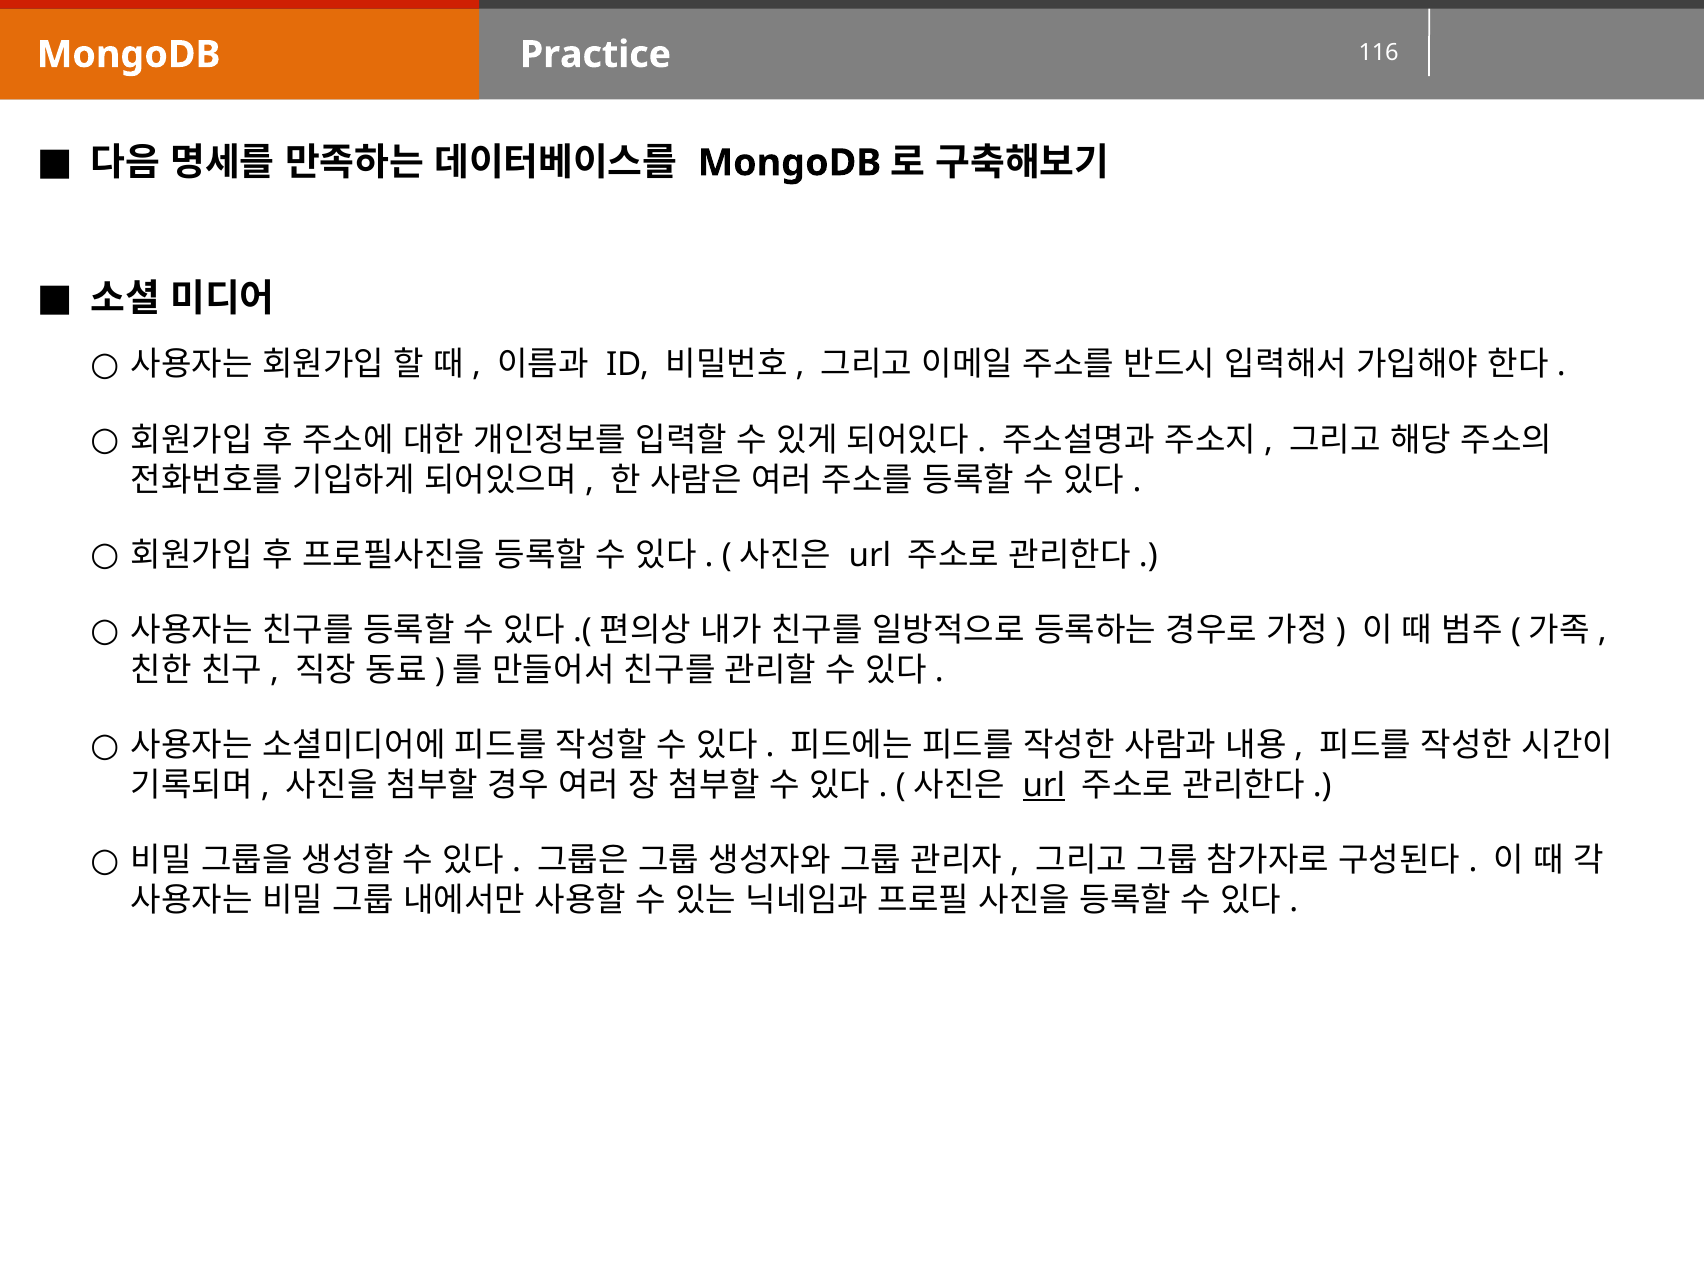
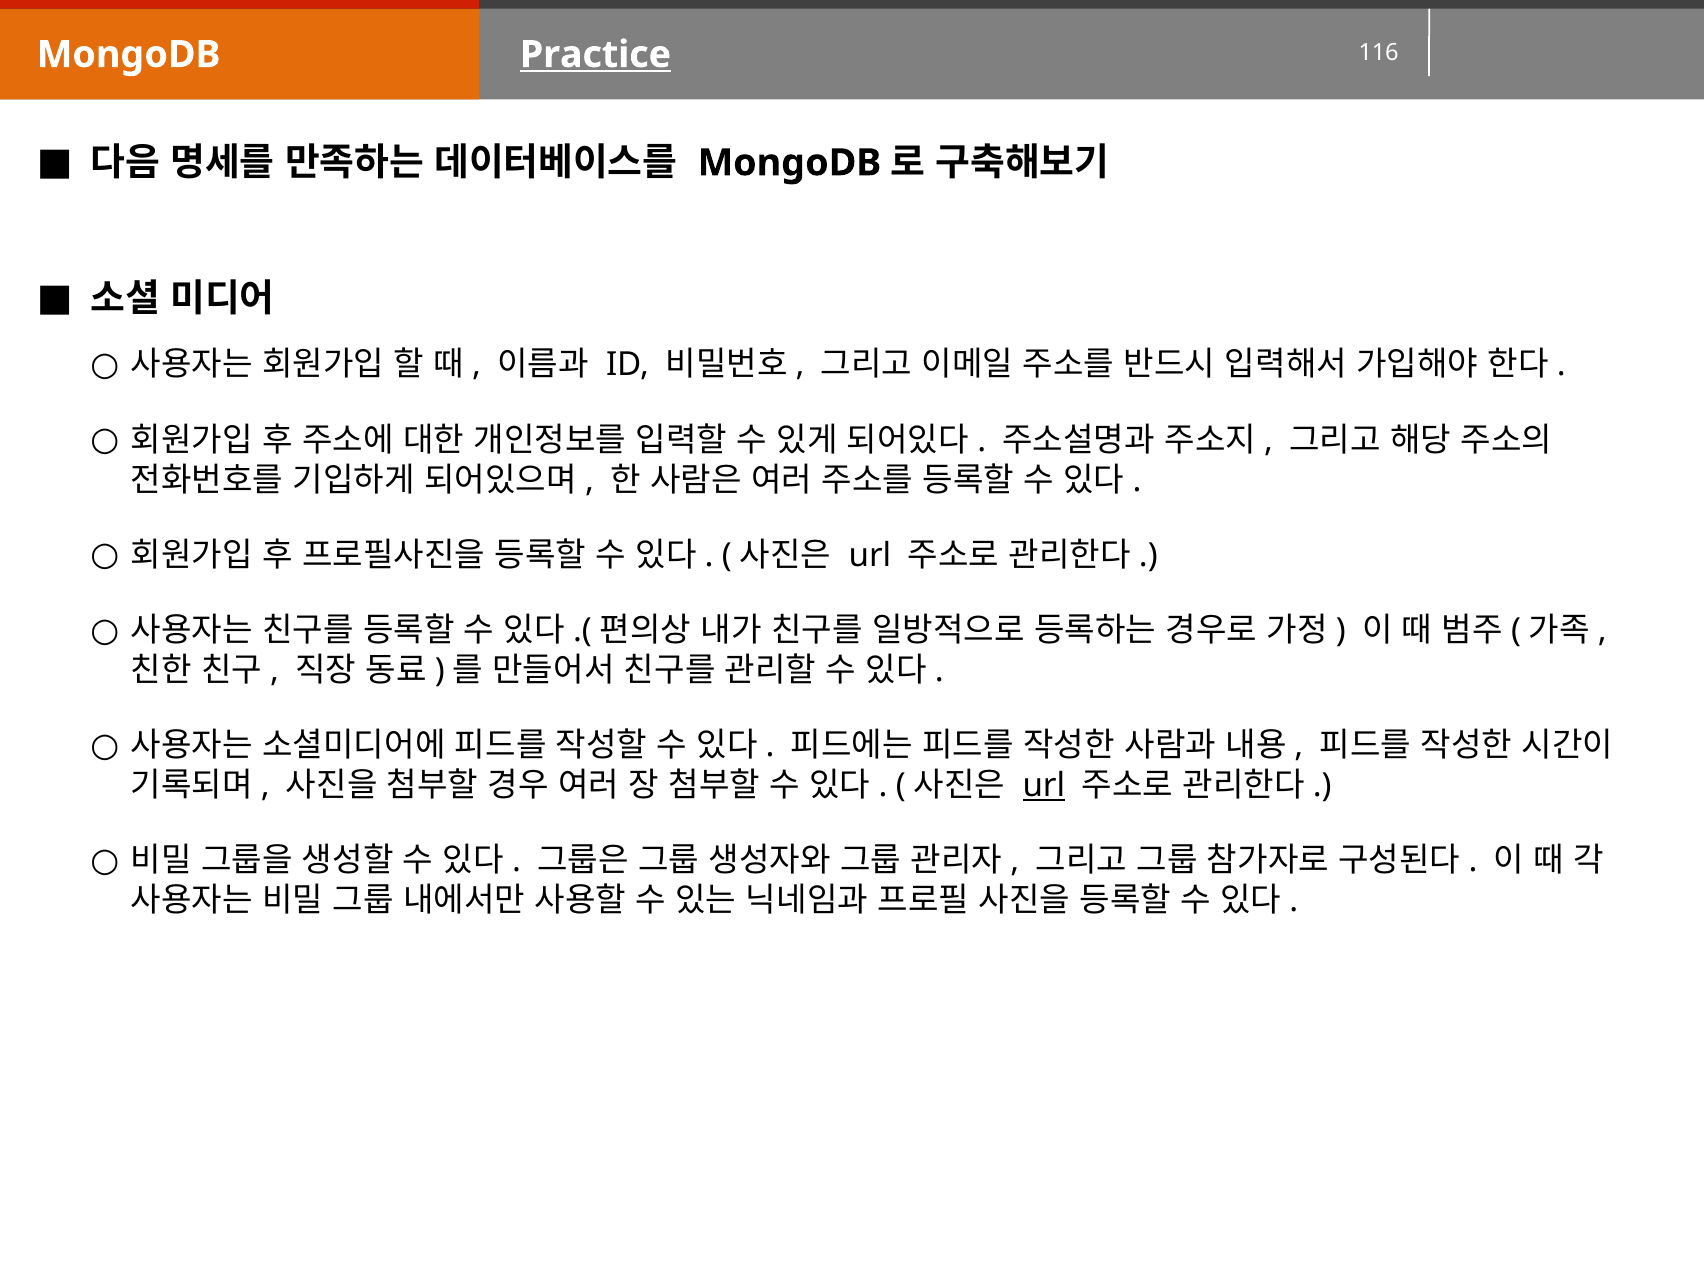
Practice underline: none -> present
